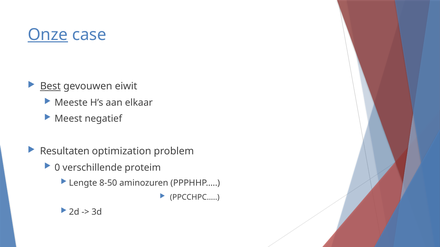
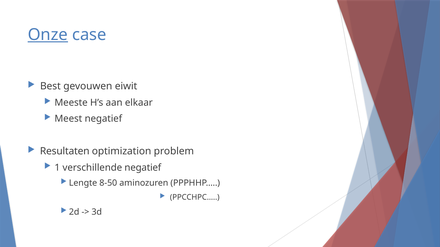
Best underline: present -> none
0: 0 -> 1
verschillende proteim: proteim -> negatief
